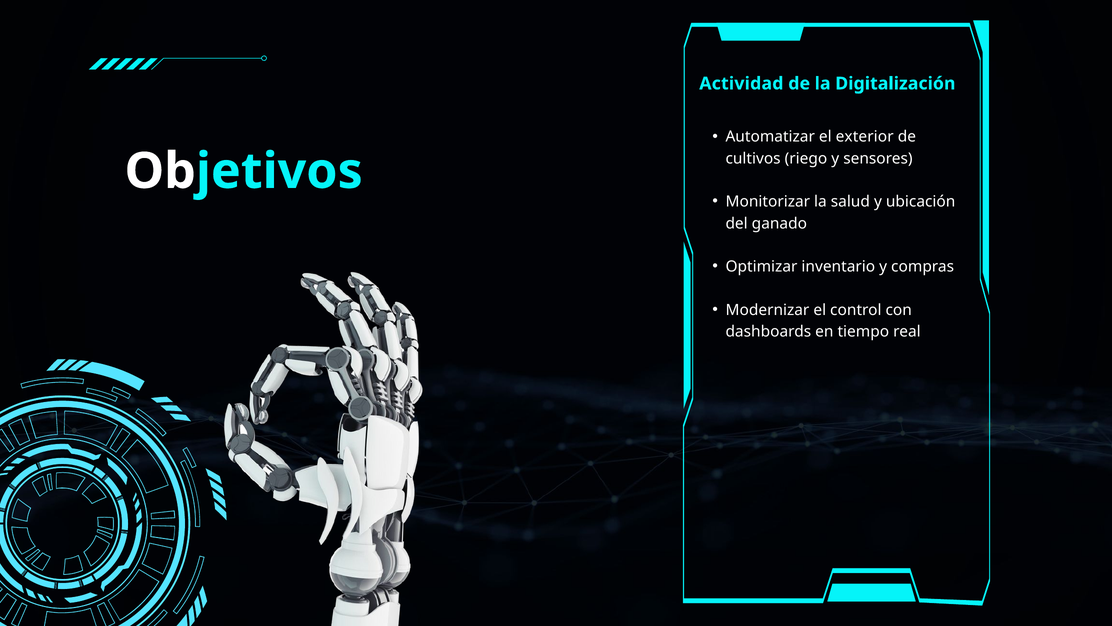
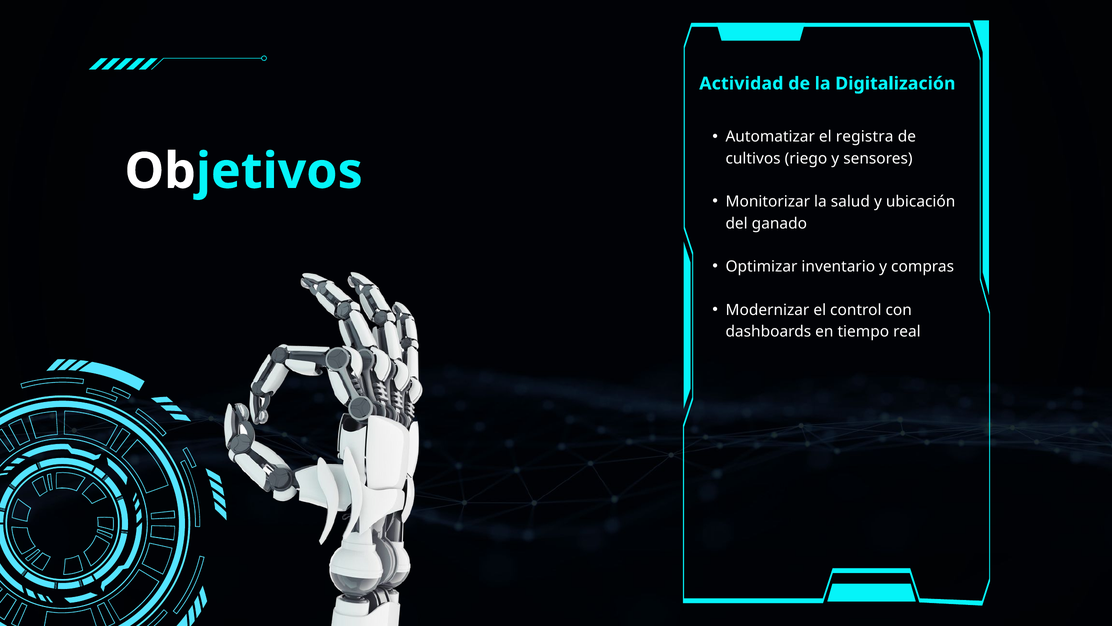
exterior: exterior -> registra
